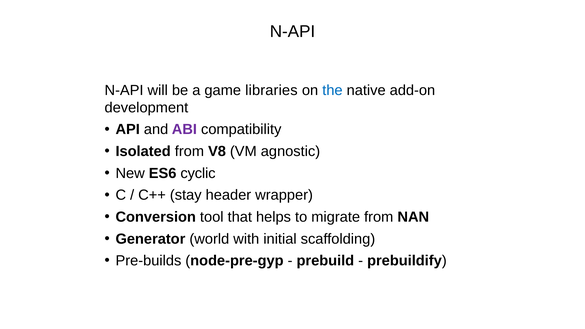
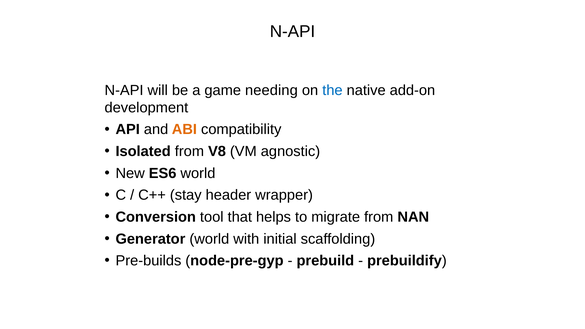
libraries: libraries -> needing
ABI colour: purple -> orange
ES6 cyclic: cyclic -> world
